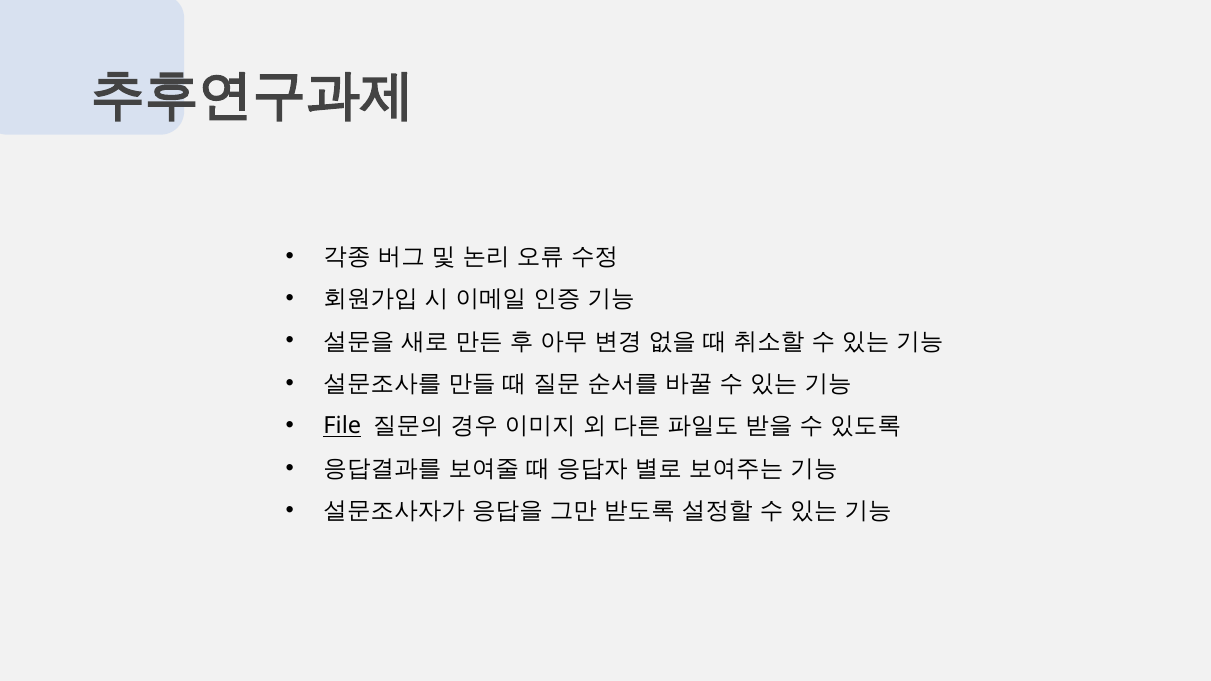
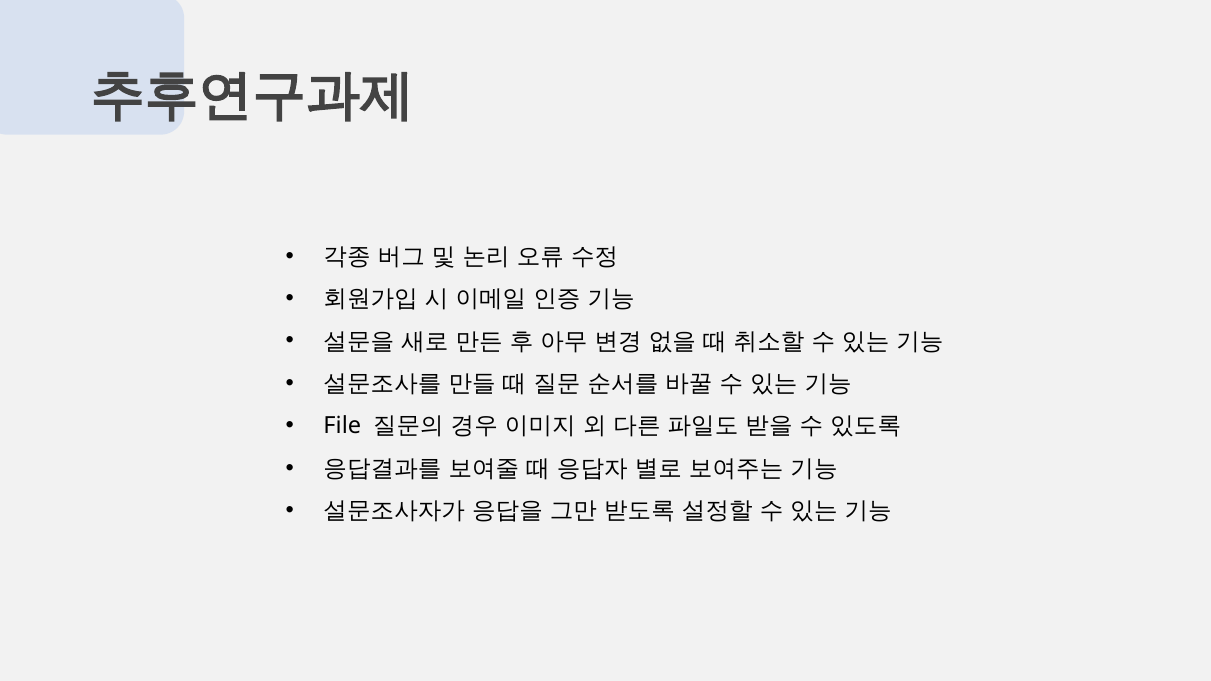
File underline: present -> none
